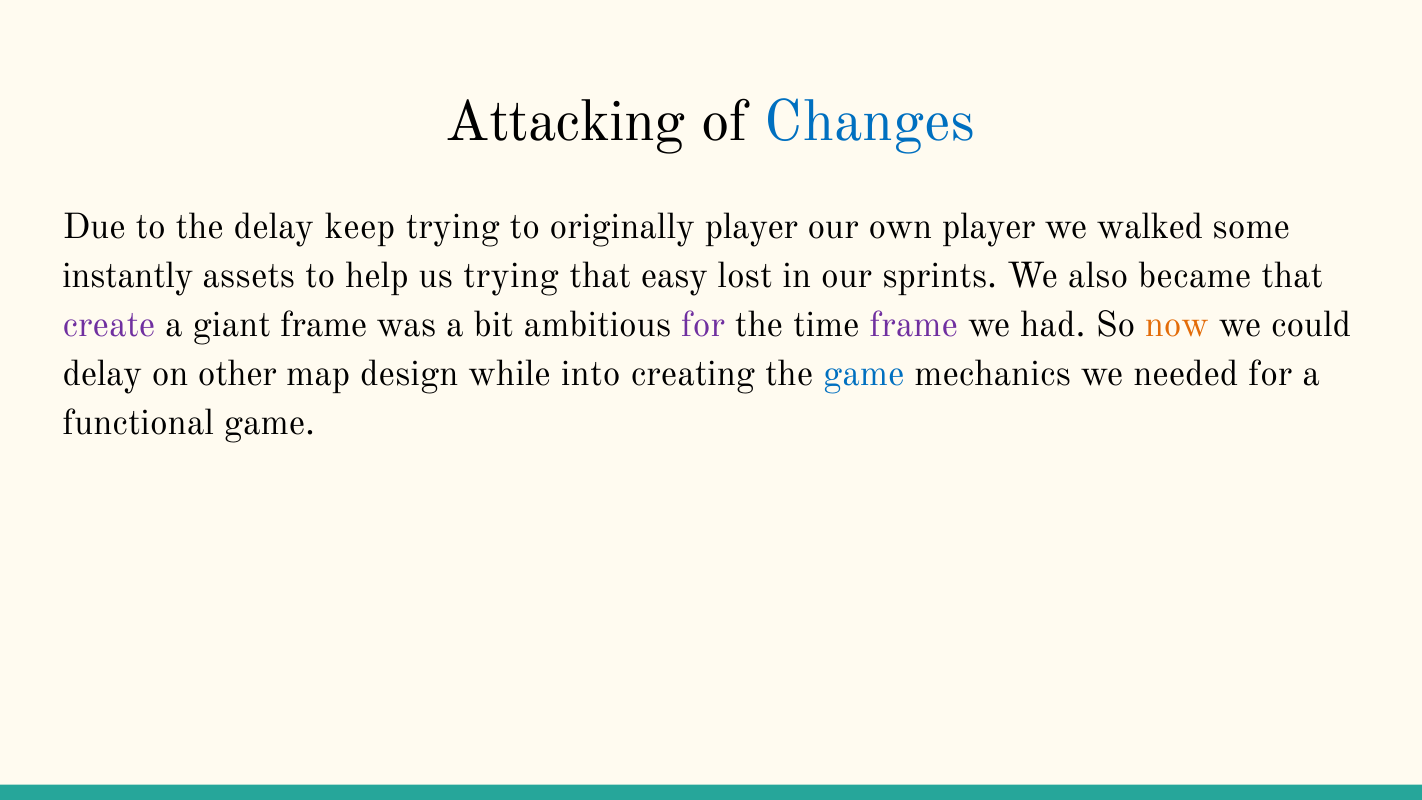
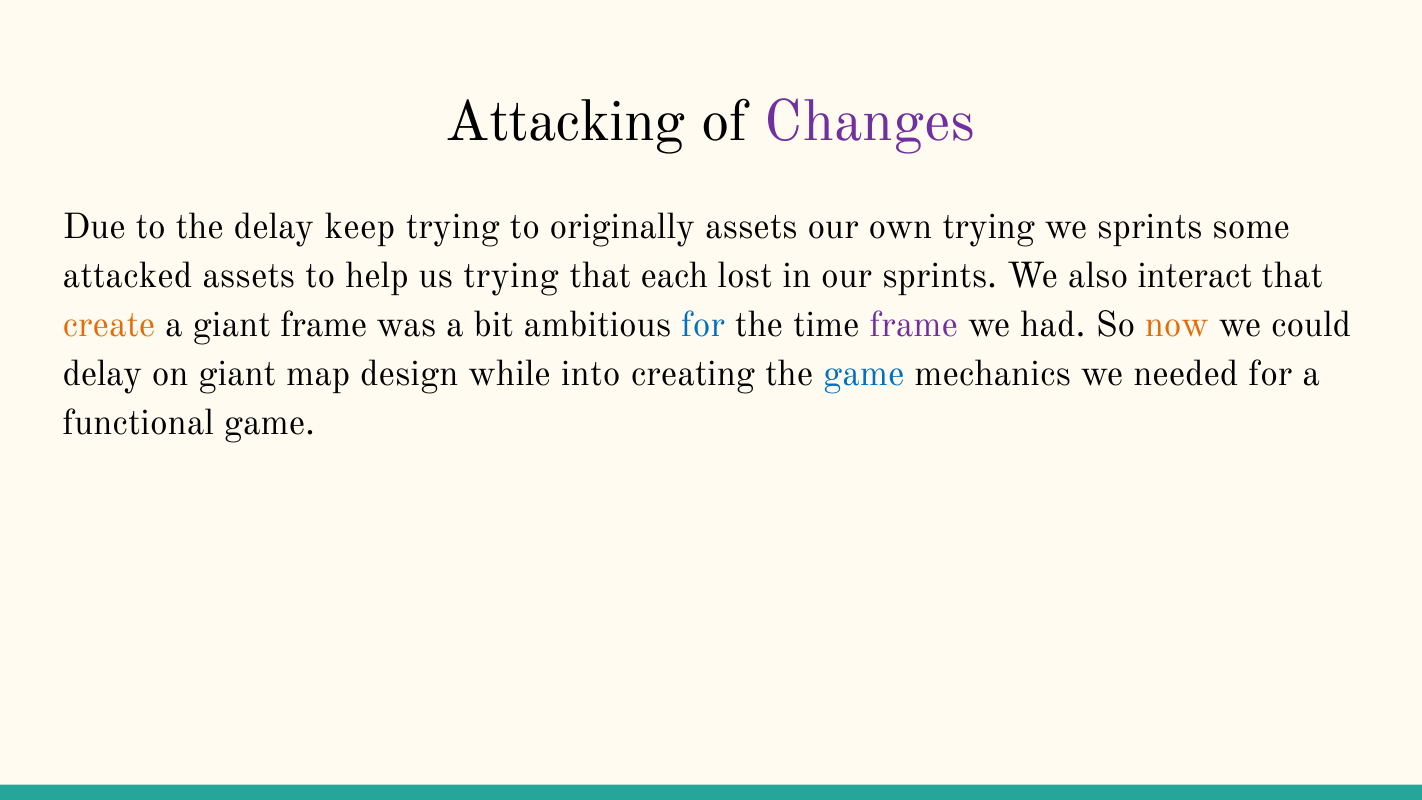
Changes colour: blue -> purple
originally player: player -> assets
own player: player -> trying
we walked: walked -> sprints
instantly: instantly -> attacked
easy: easy -> each
became: became -> interact
create colour: purple -> orange
for at (703, 325) colour: purple -> blue
on other: other -> giant
